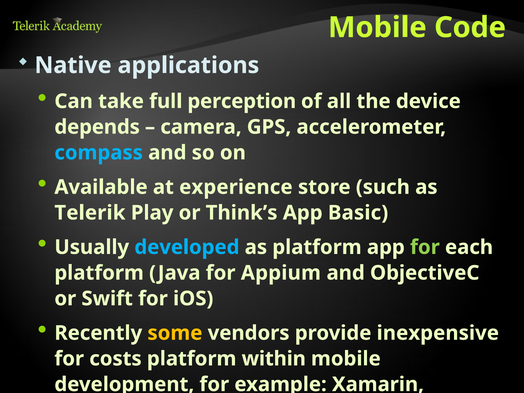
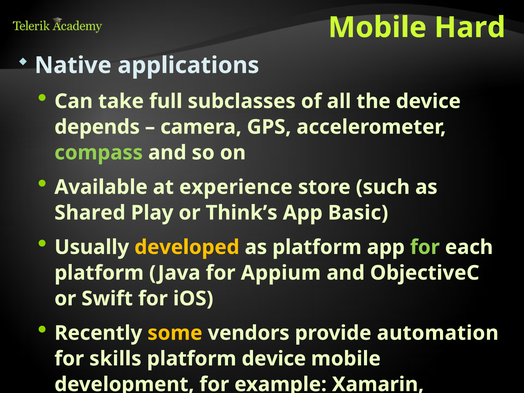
Code: Code -> Hard
perception: perception -> subclasses
compass colour: light blue -> light green
Telerik: Telerik -> Shared
developed colour: light blue -> yellow
inexpensive: inexpensive -> automation
costs: costs -> skills
platform within: within -> device
